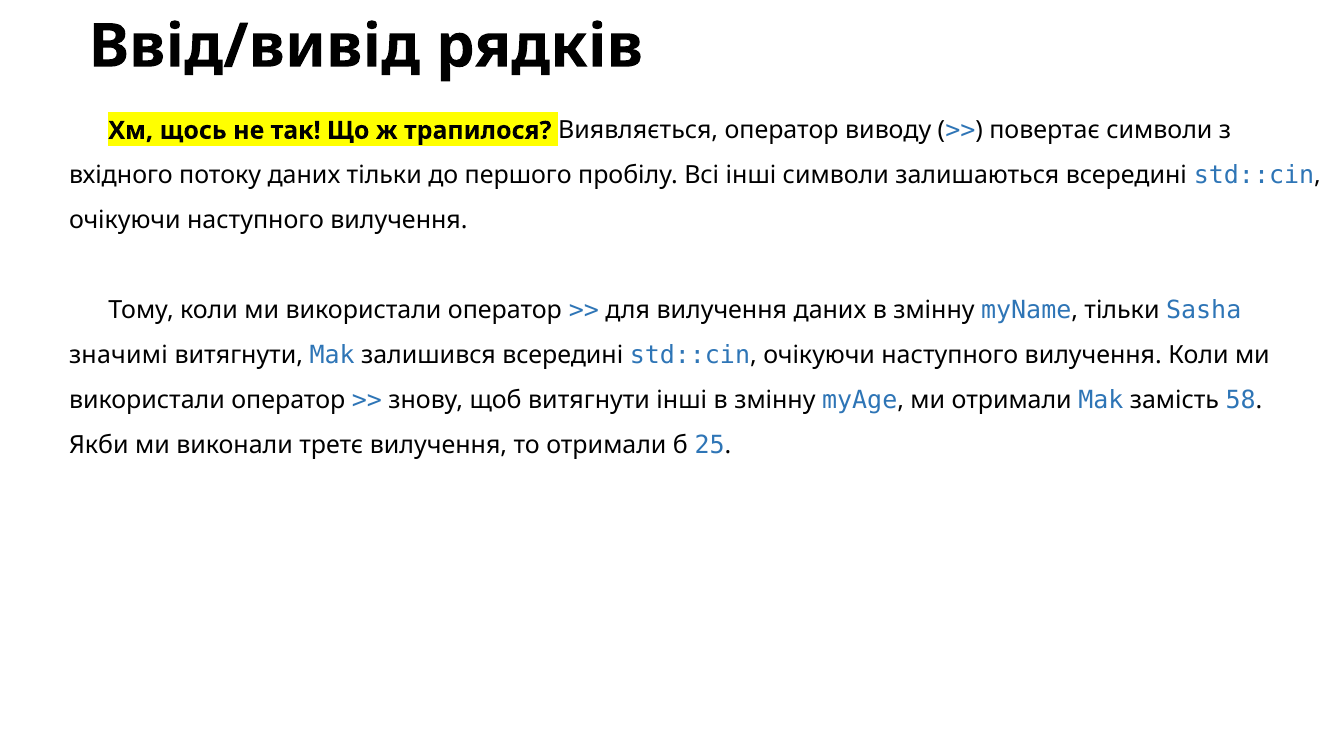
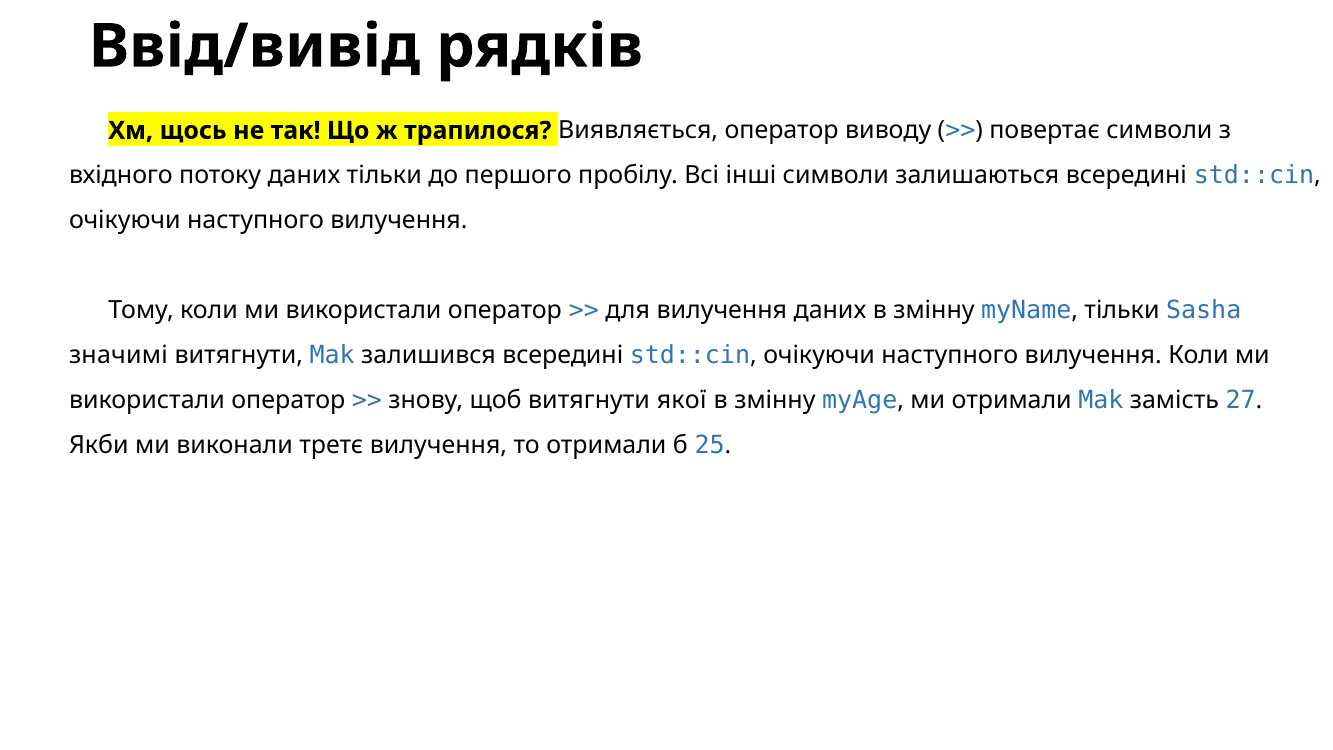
витягнути інші: інші -> якої
58: 58 -> 27
